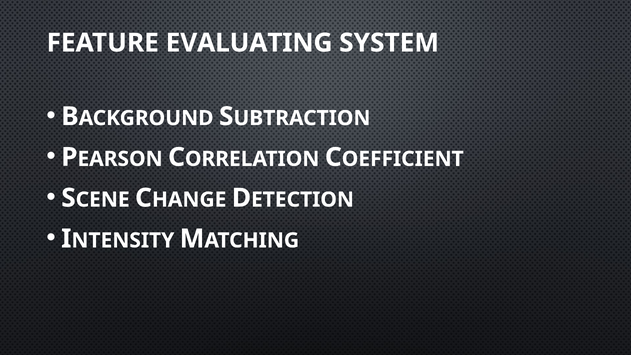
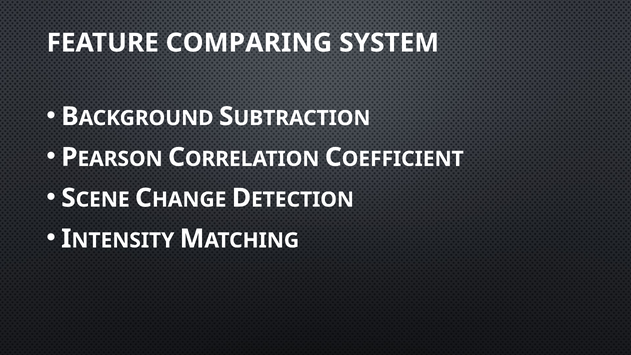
EVALUATING: EVALUATING -> COMPARING
